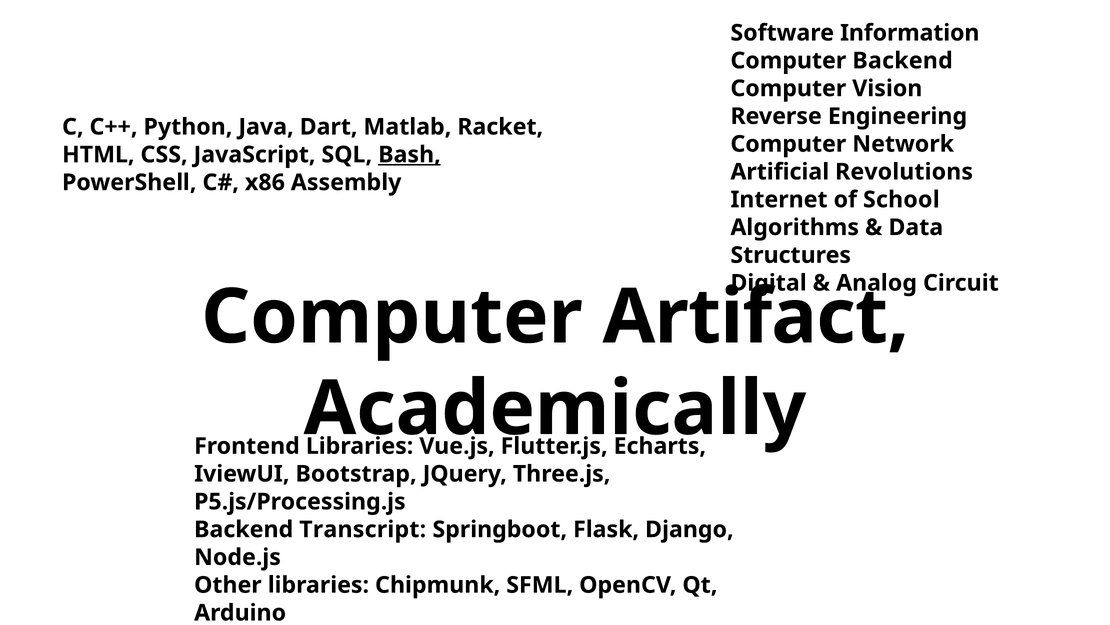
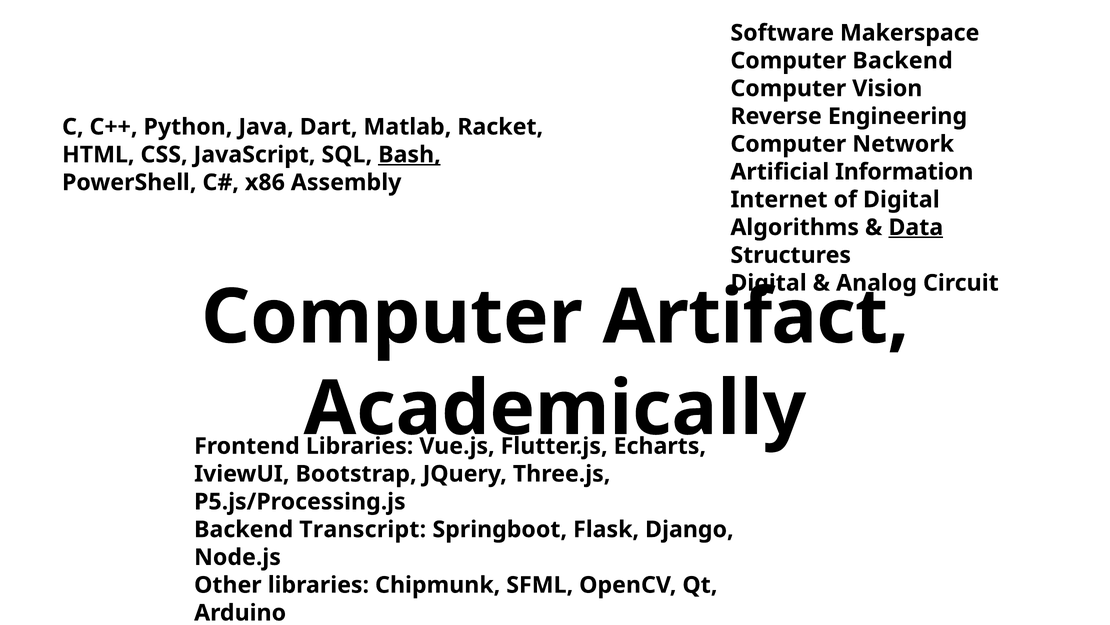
Information: Information -> Makerspace
Revolutions: Revolutions -> Information
of School: School -> Digital
Data underline: none -> present
